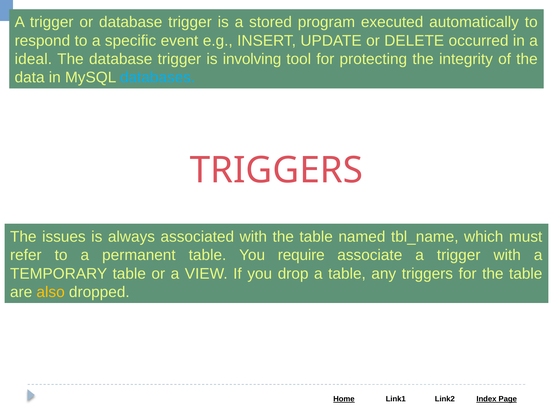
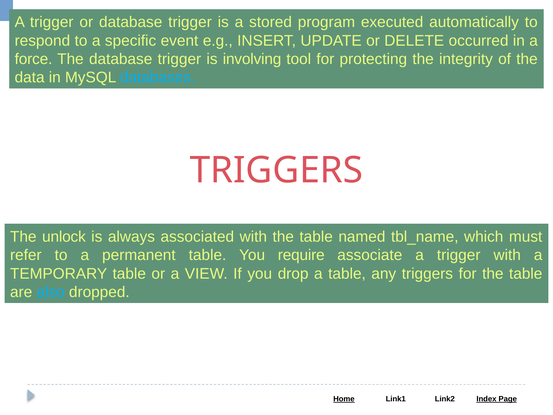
ideal: ideal -> force
issues: issues -> unlock
also colour: yellow -> light blue
